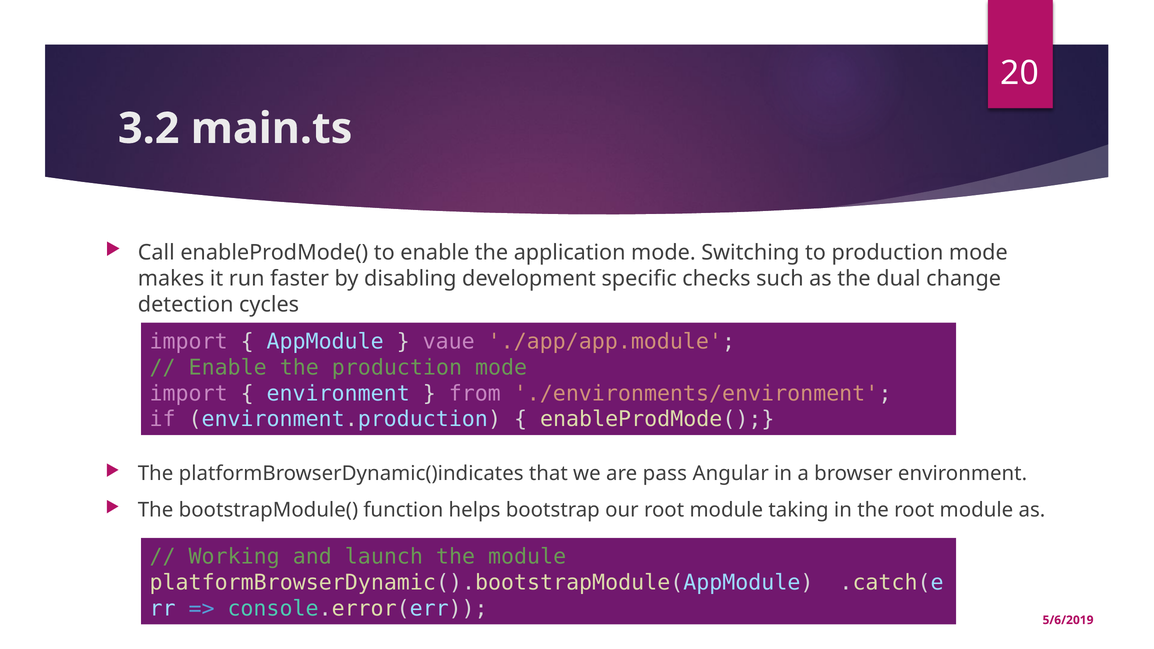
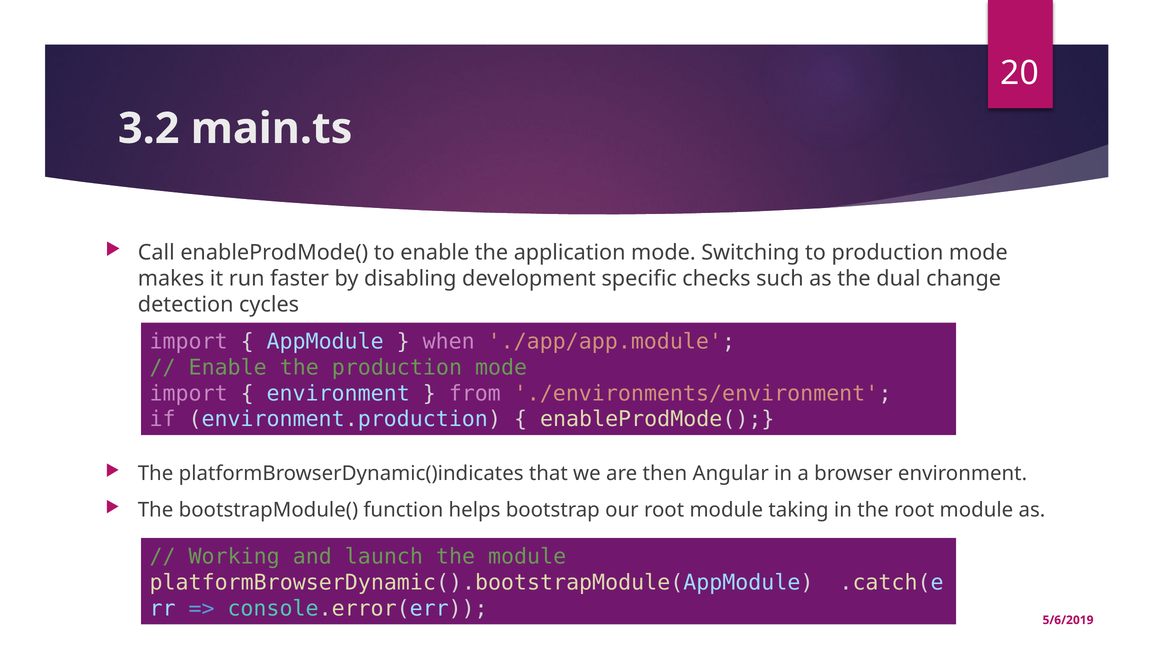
vaue: vaue -> when
pass: pass -> then
